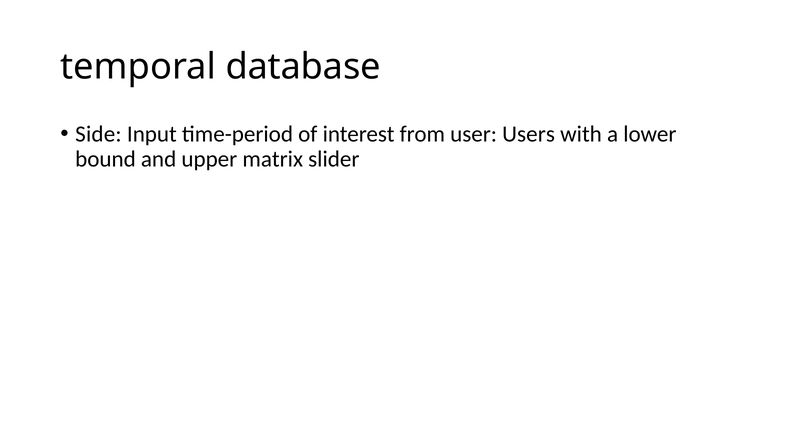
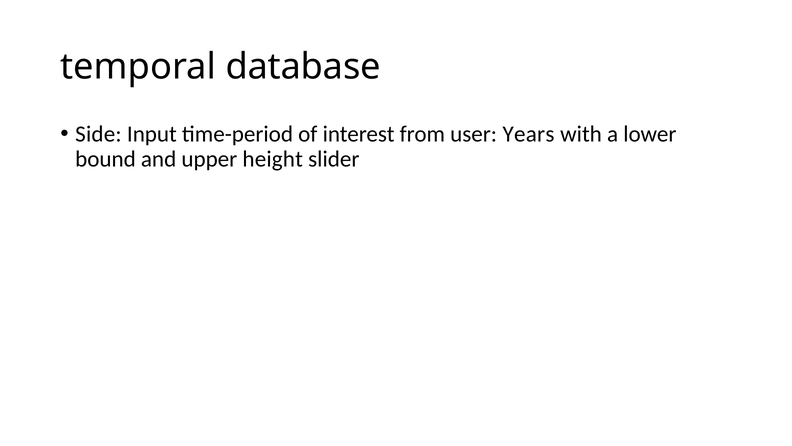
Users: Users -> Years
matrix: matrix -> height
